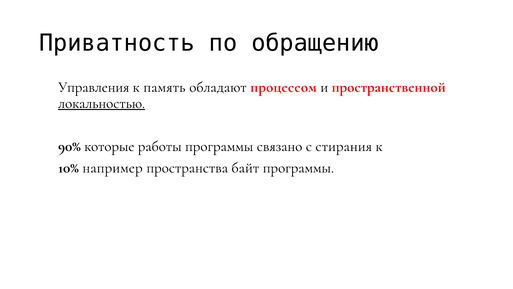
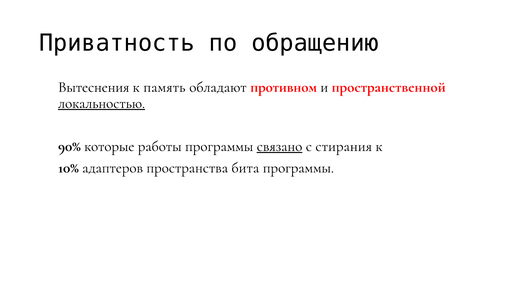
Управления: Управления -> Вытеснения
процессом: процессом -> противном
связано underline: none -> present
например: например -> адаптеров
байт: байт -> бита
